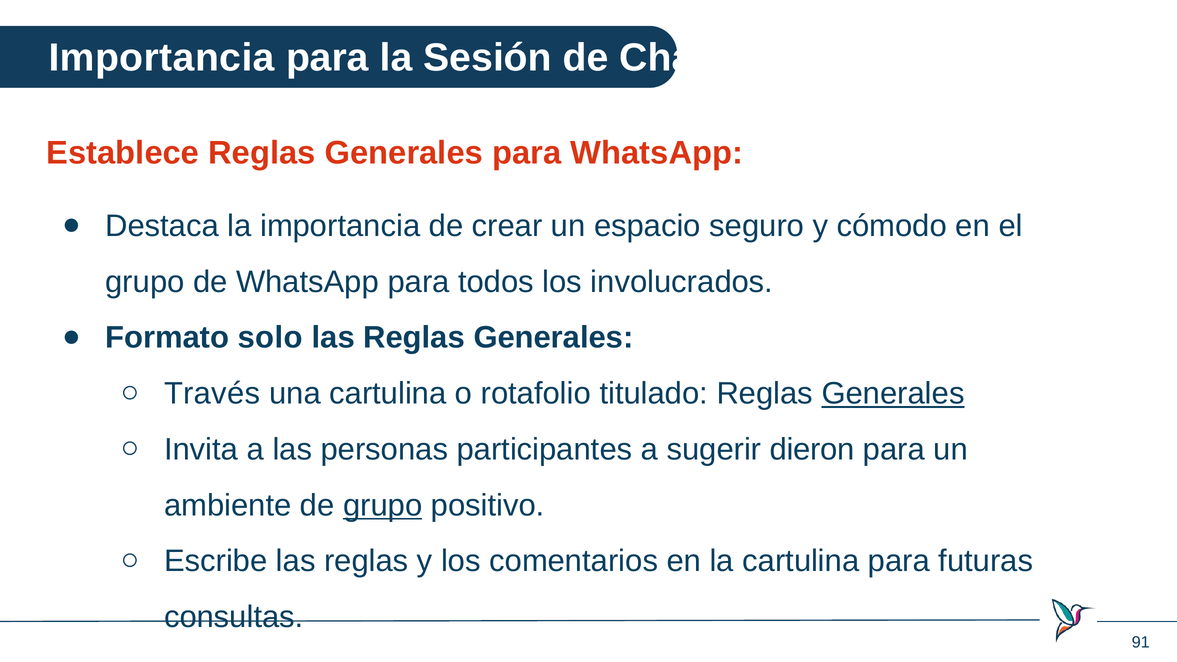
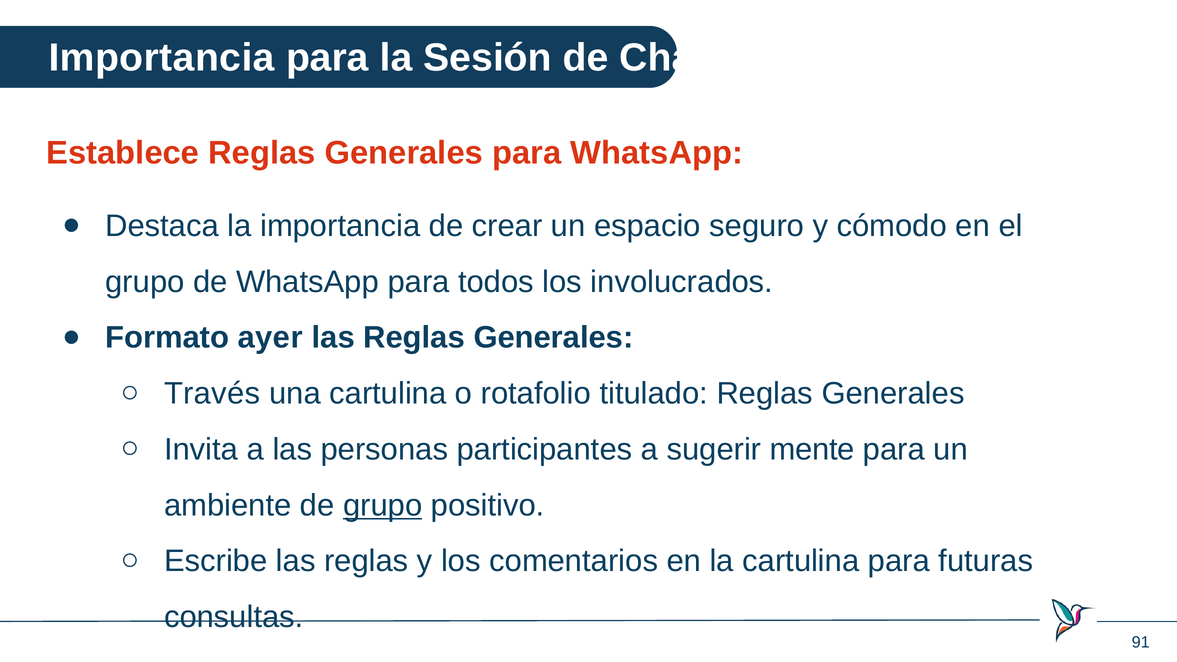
solo: solo -> ayer
Generales at (893, 394) underline: present -> none
dieron: dieron -> mente
